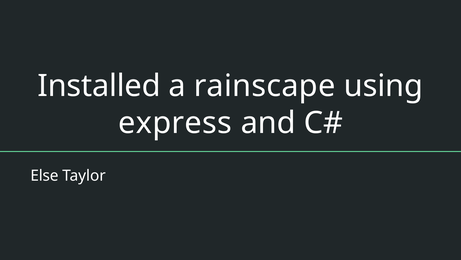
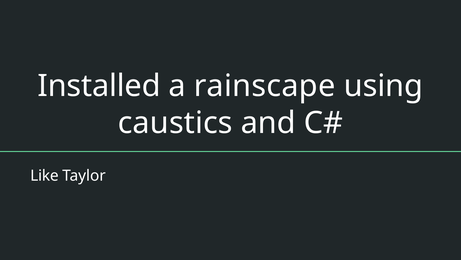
express: express -> caustics
Else: Else -> Like
